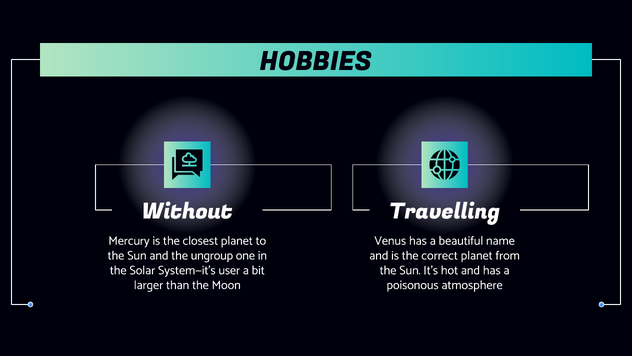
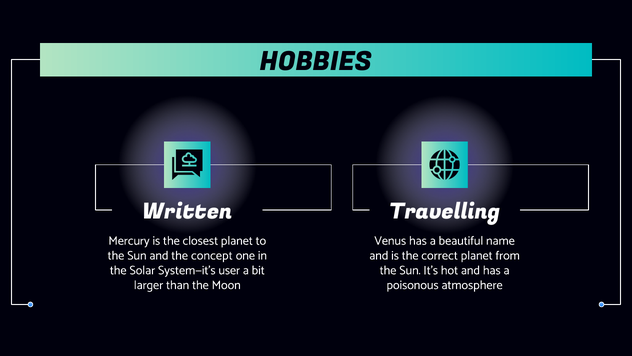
Without: Without -> Written
ungroup: ungroup -> concept
